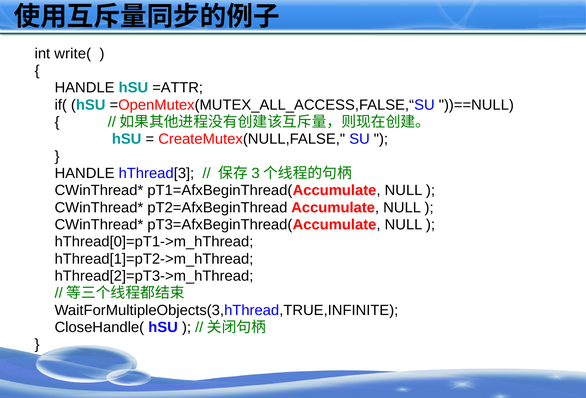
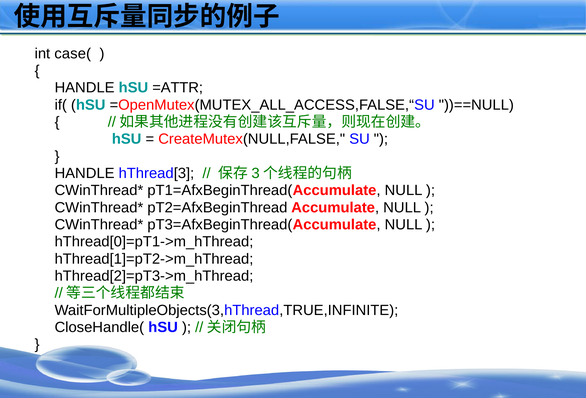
write(: write( -> case(
